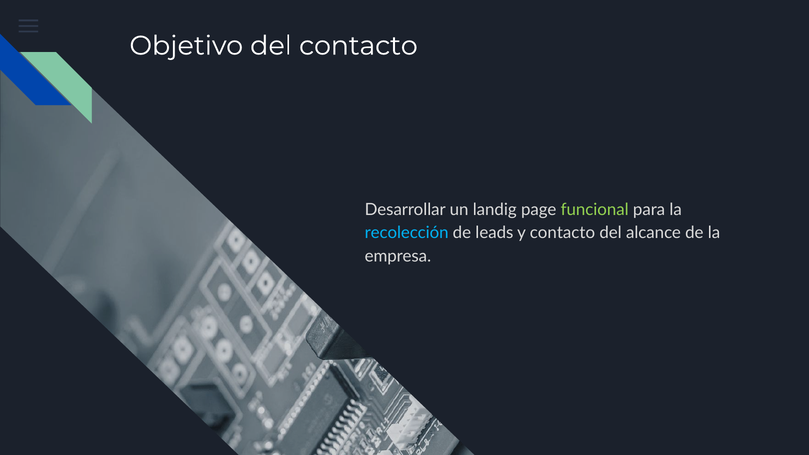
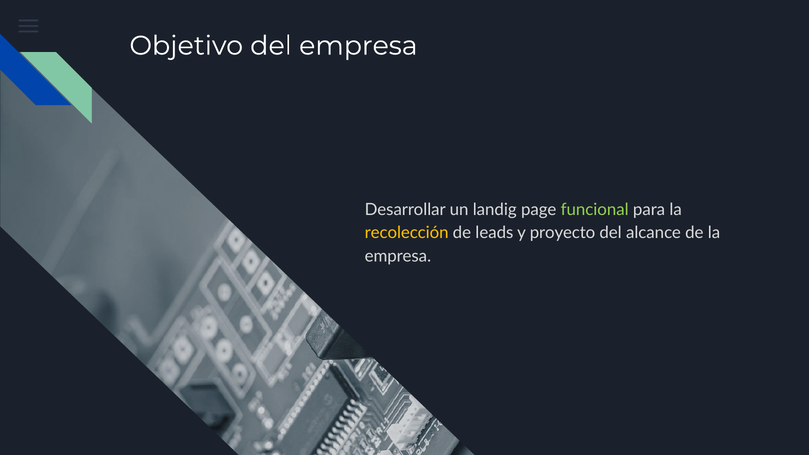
del contacto: contacto -> empresa
recolección colour: light blue -> yellow
y contacto: contacto -> proyecto
